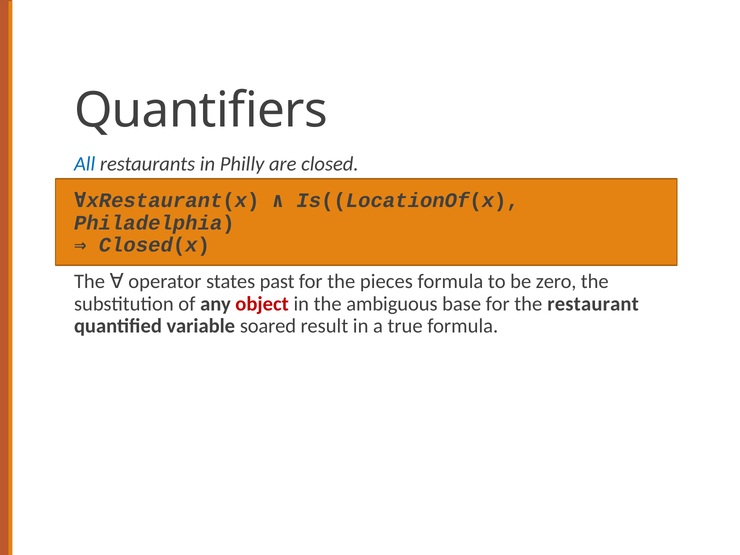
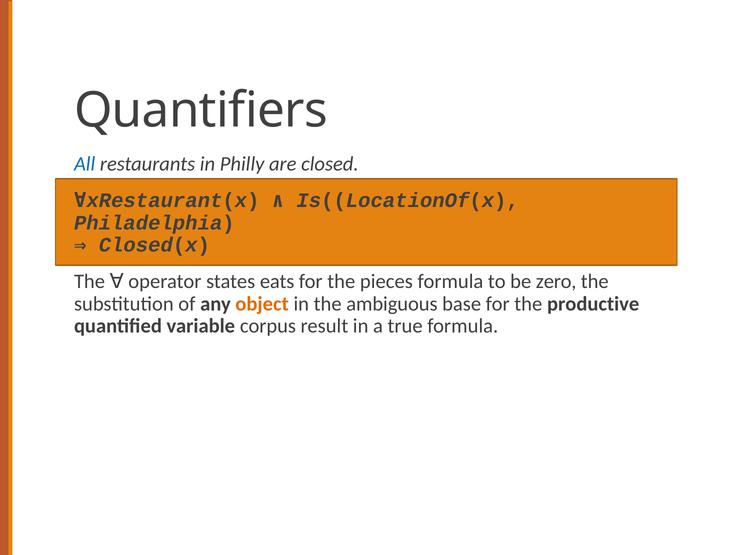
past: past -> eats
object colour: red -> orange
restaurant: restaurant -> productive
soared: soared -> corpus
